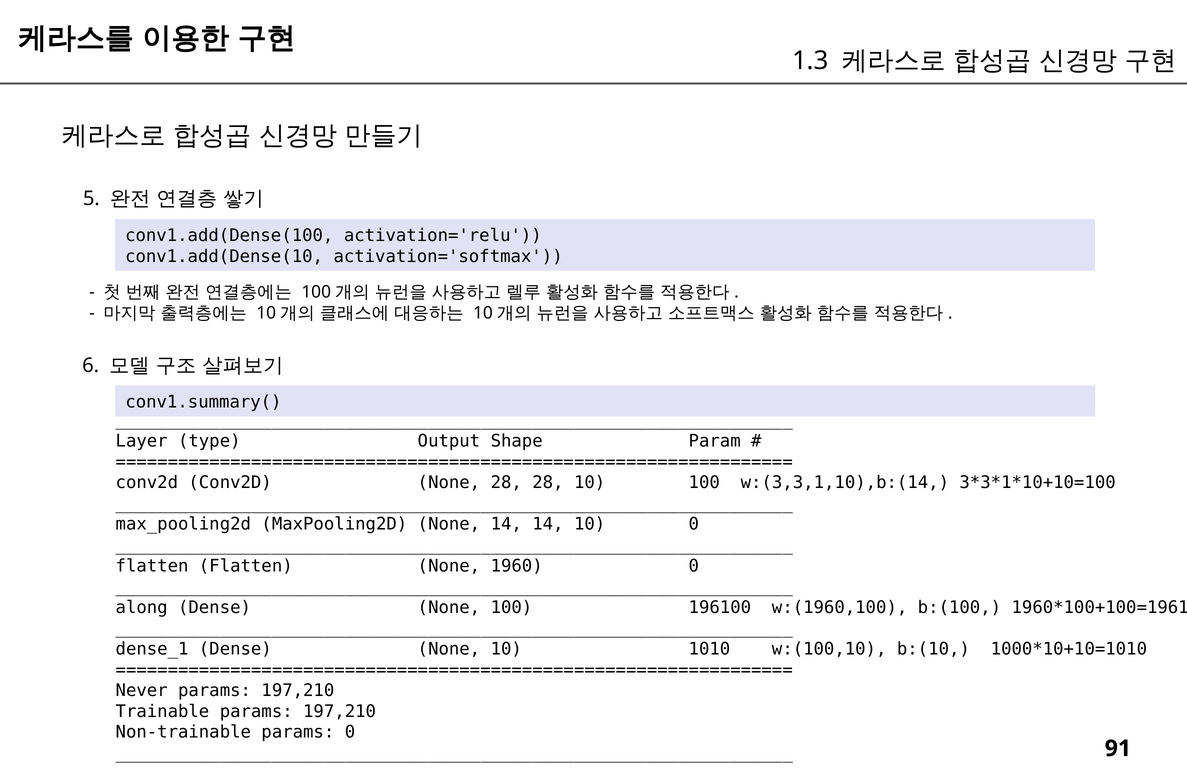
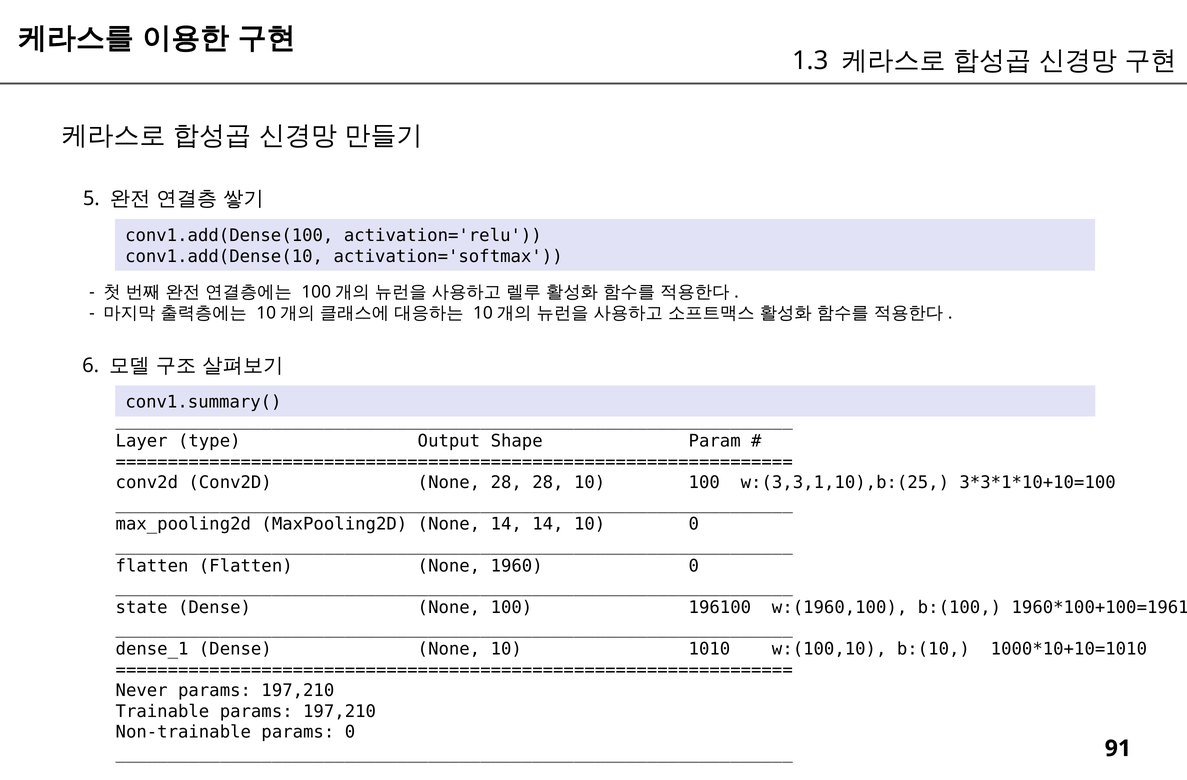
w:(3,3,1,10),b:(14: w:(3,3,1,10),b:(14 -> w:(3,3,1,10),b:(25
along: along -> state
